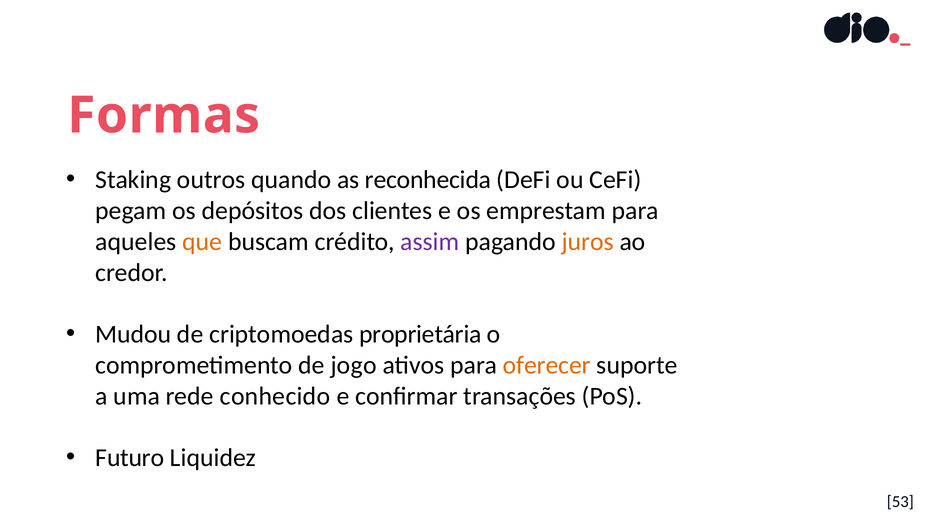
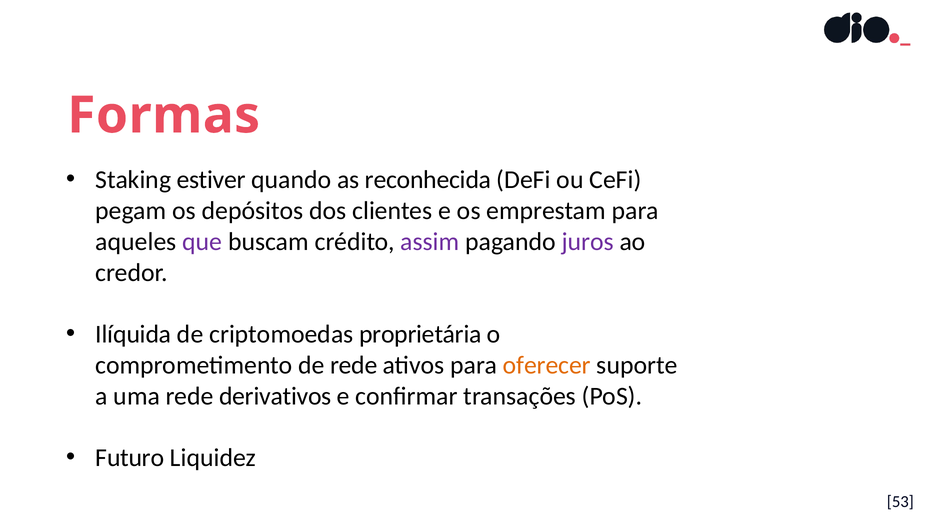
outros: outros -> estiver
que colour: orange -> purple
juros colour: orange -> purple
Mudou: Mudou -> Ilíquida
de jogo: jogo -> rede
conhecido: conhecido -> derivativos
